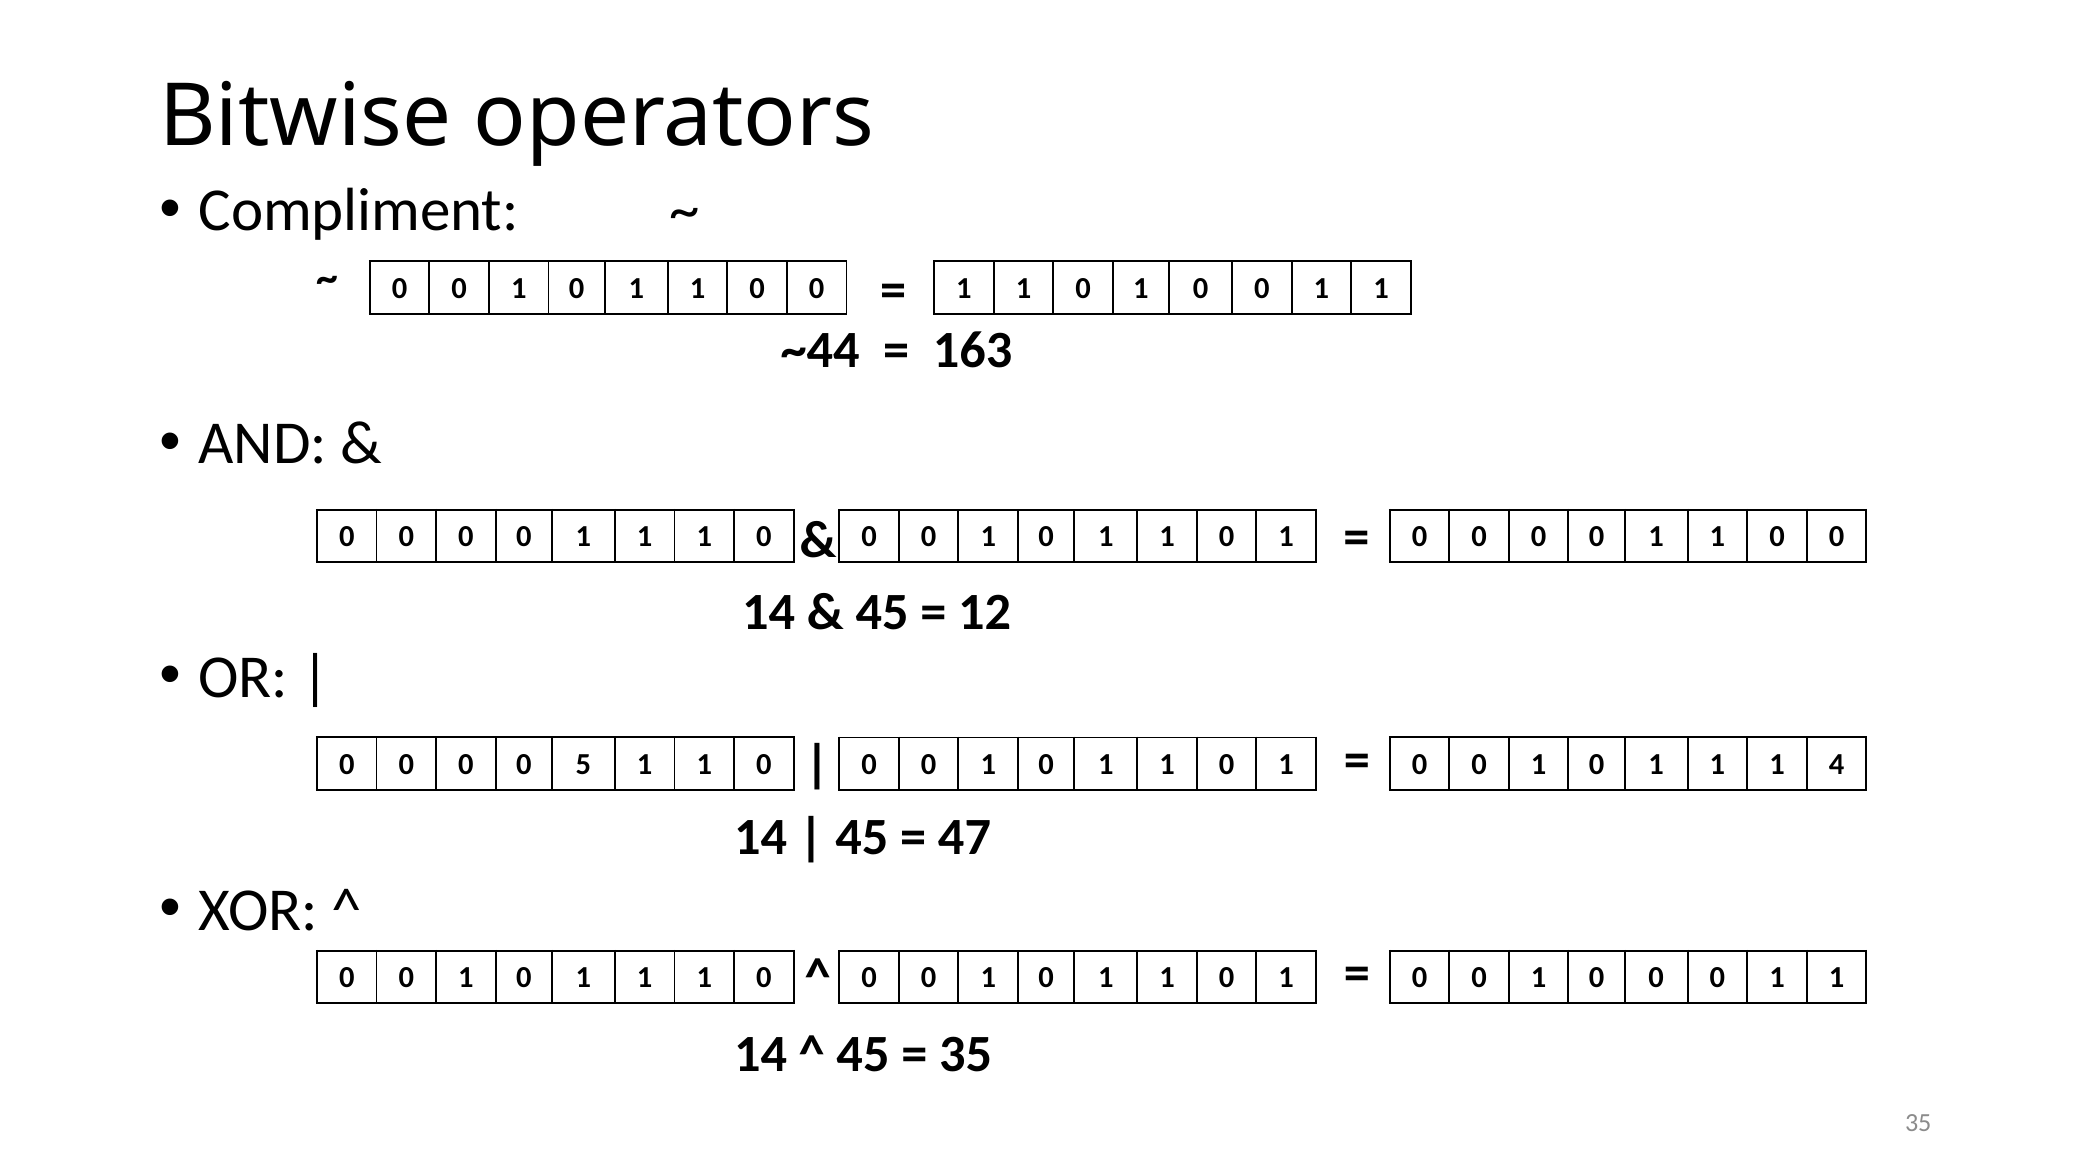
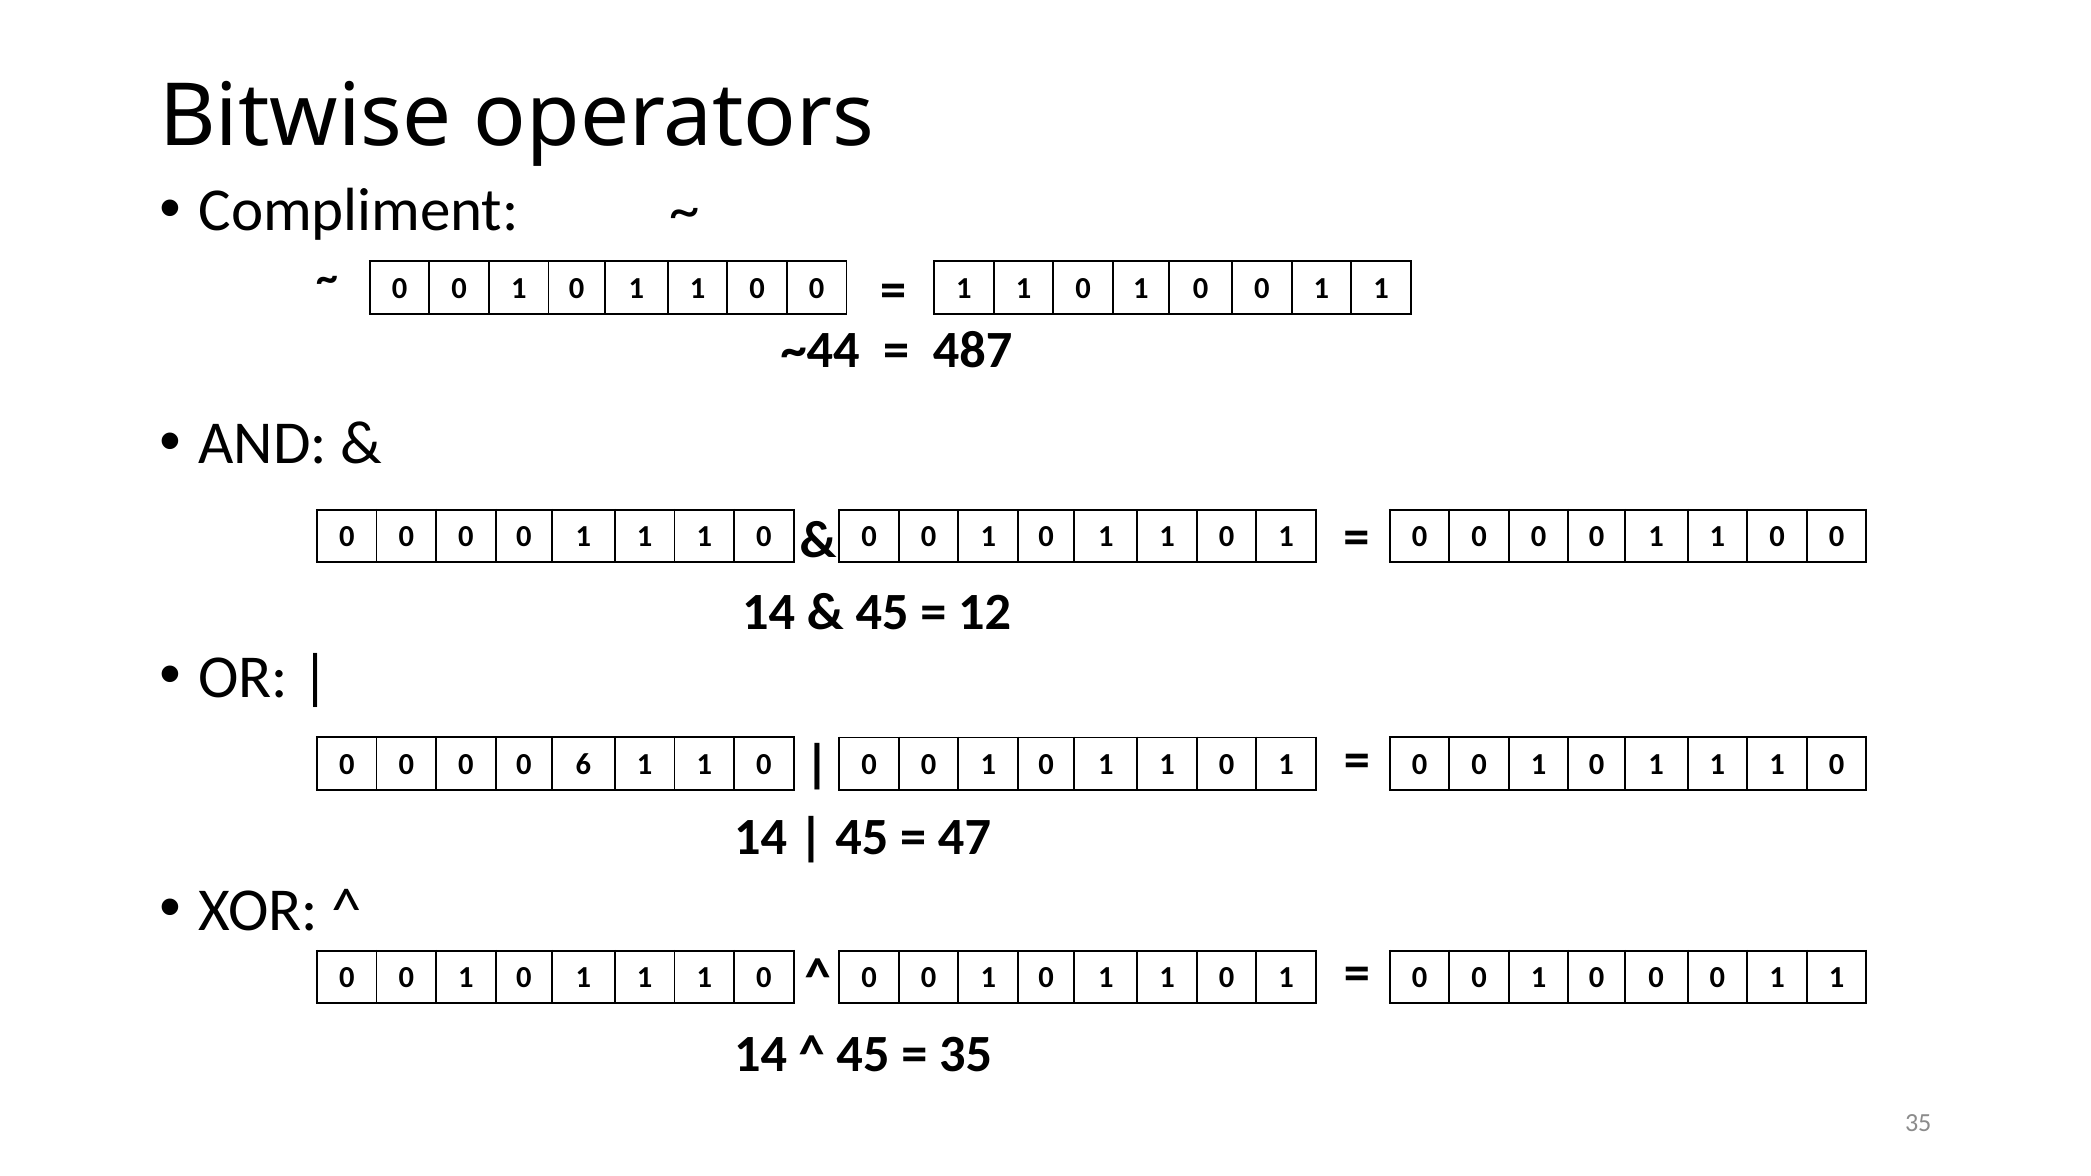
163: 163 -> 487
5: 5 -> 6
4 at (1837, 764): 4 -> 0
